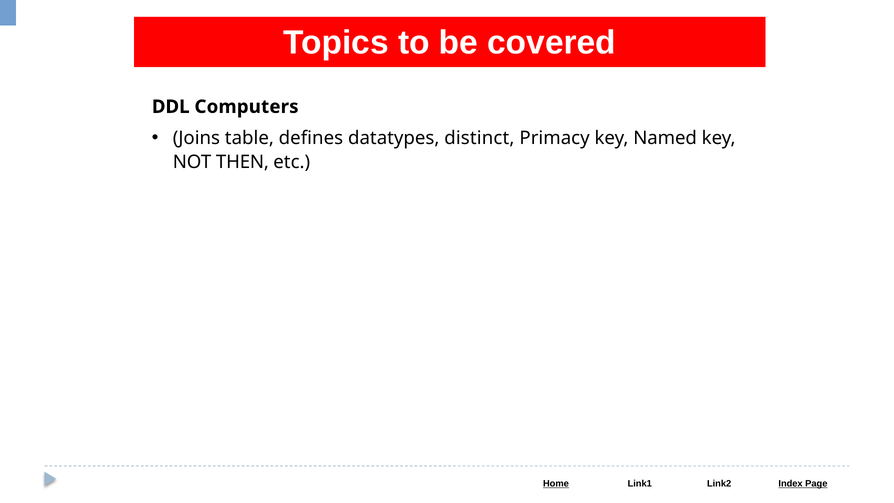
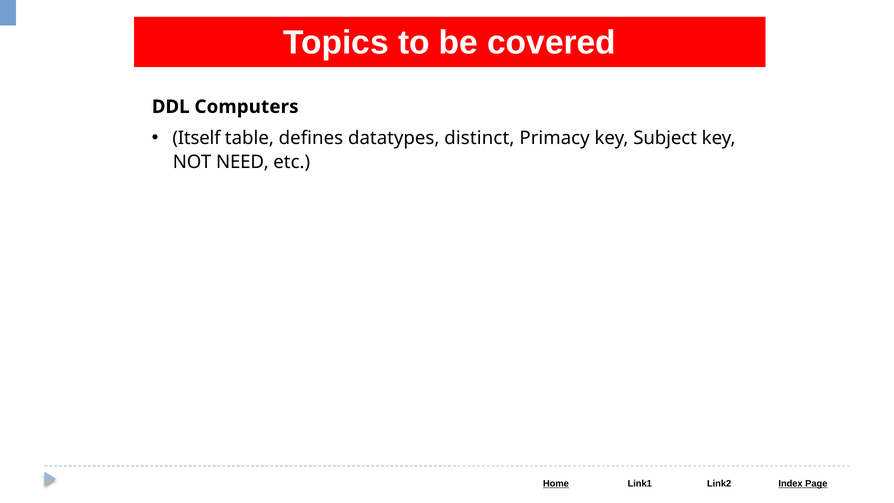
Joins: Joins -> Itself
Named: Named -> Subject
THEN: THEN -> NEED
